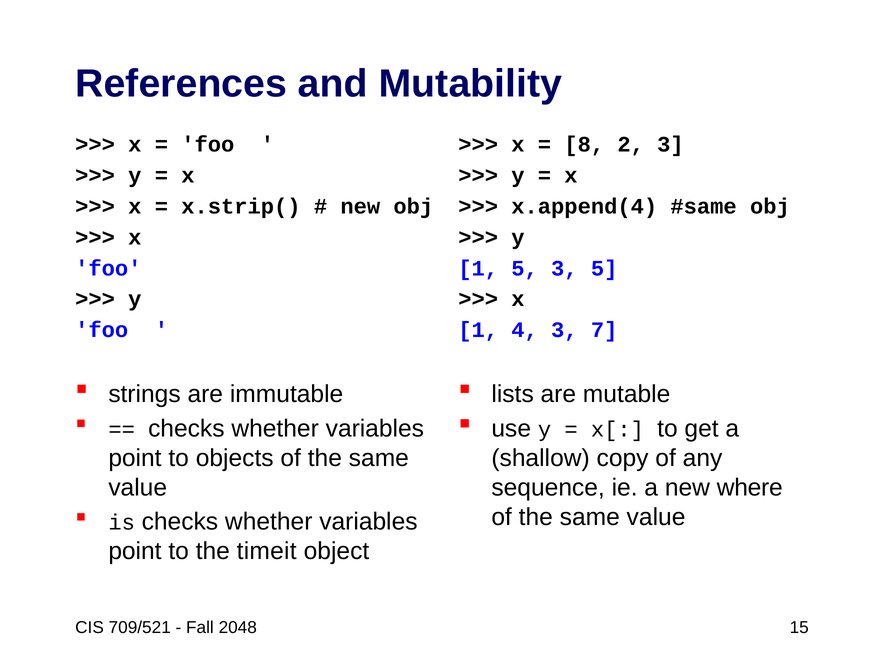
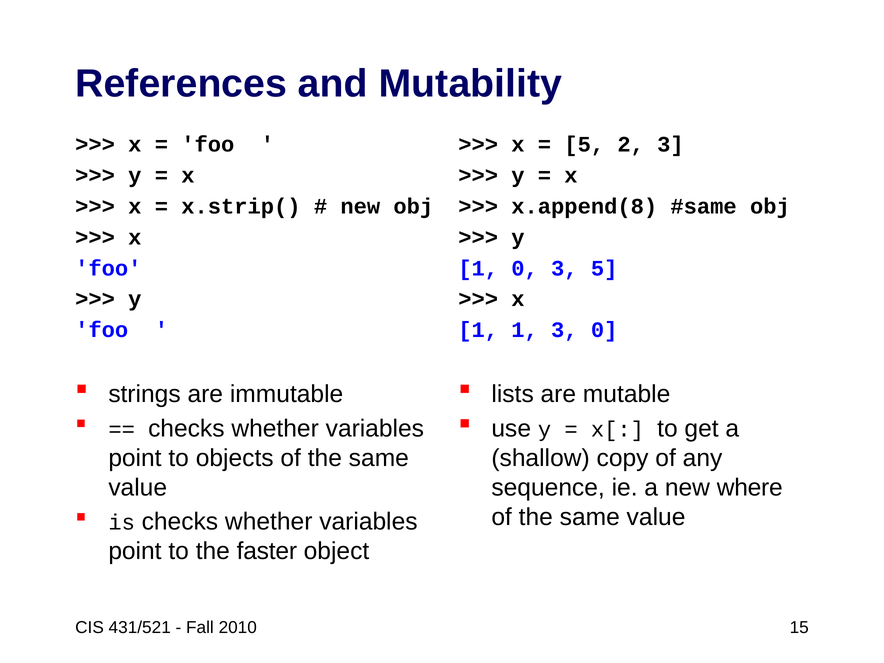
8 at (584, 144): 8 -> 5
x.append(4: x.append(4 -> x.append(8
1 5: 5 -> 0
1 4: 4 -> 1
3 7: 7 -> 0
timeit: timeit -> faster
709/521: 709/521 -> 431/521
2048: 2048 -> 2010
